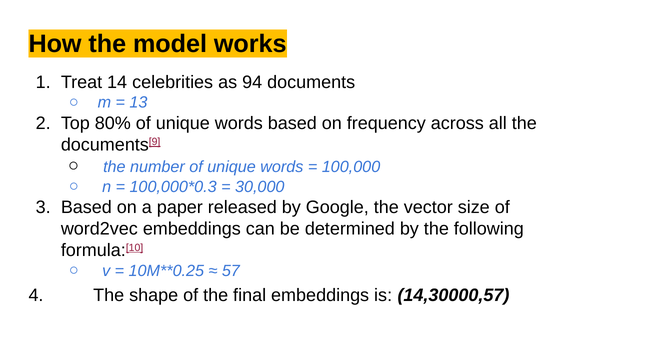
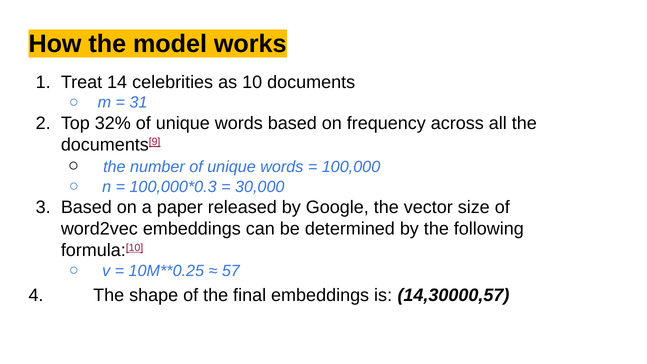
94: 94 -> 10
13: 13 -> 31
80%: 80% -> 32%
